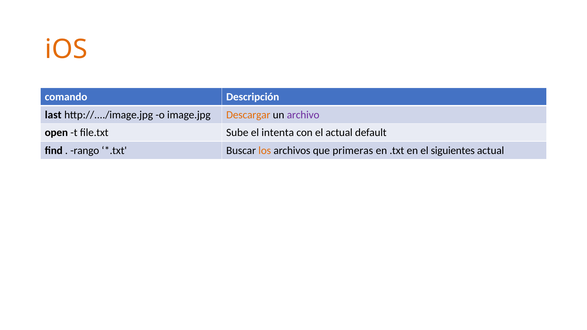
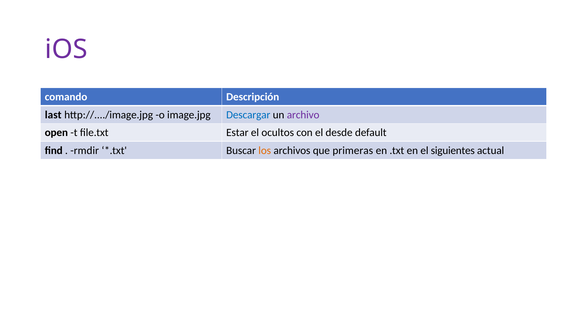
iOS colour: orange -> purple
Descargar colour: orange -> blue
Sube: Sube -> Estar
intenta: intenta -> ocultos
el actual: actual -> desde
rango: rango -> rmdir
